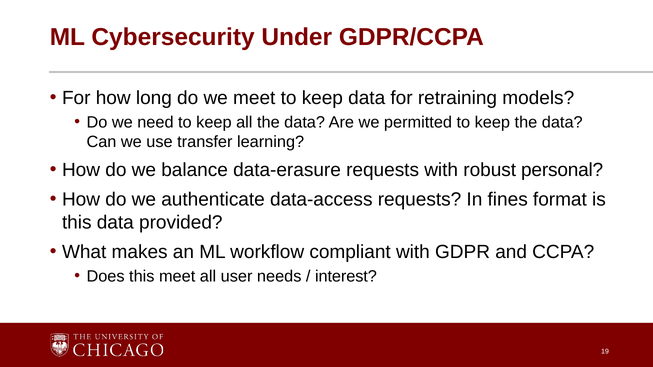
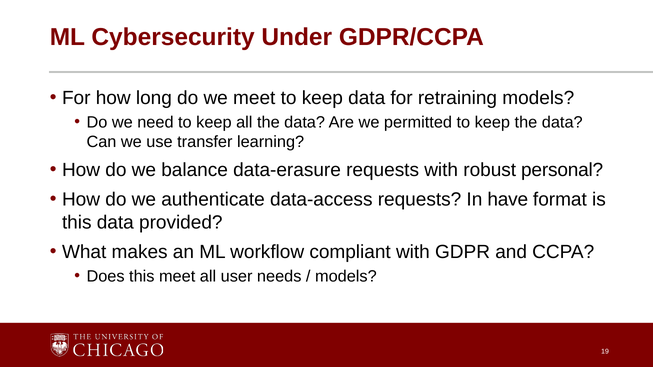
fines: fines -> have
interest at (346, 277): interest -> models
